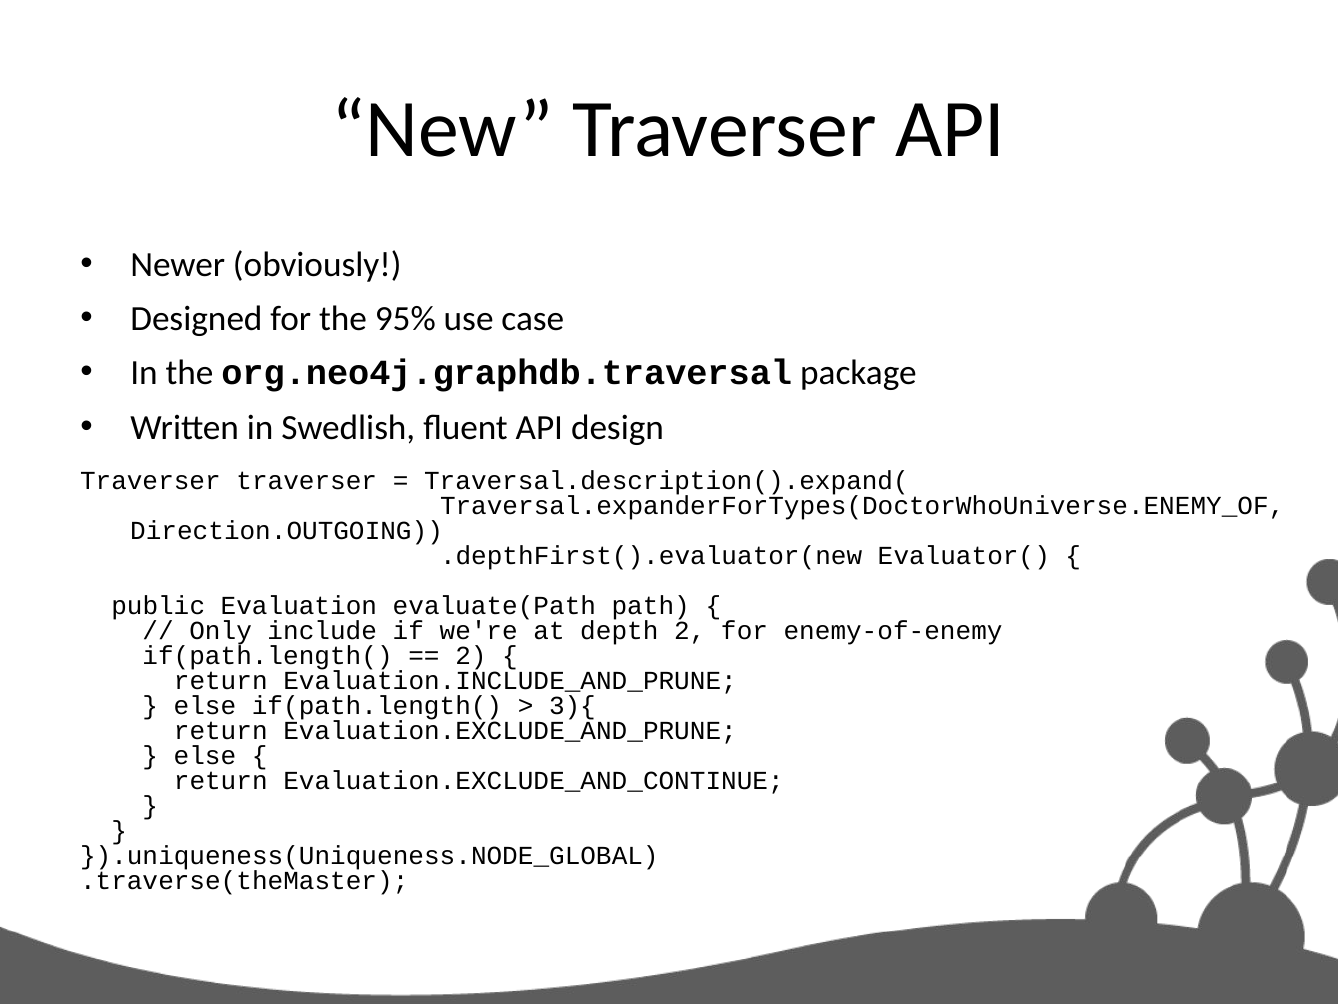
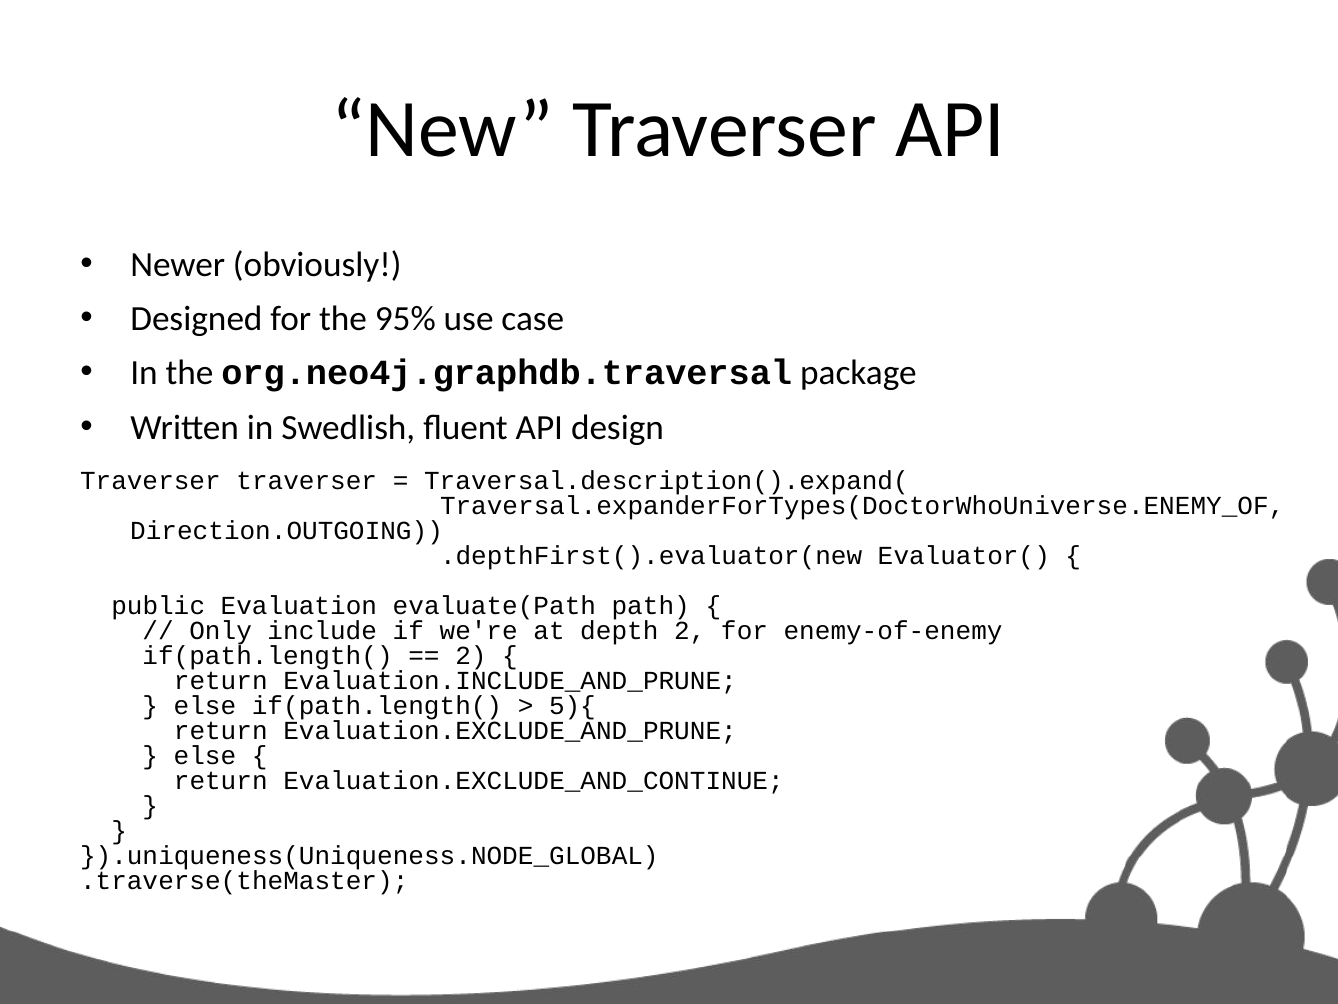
3){: 3){ -> 5){
